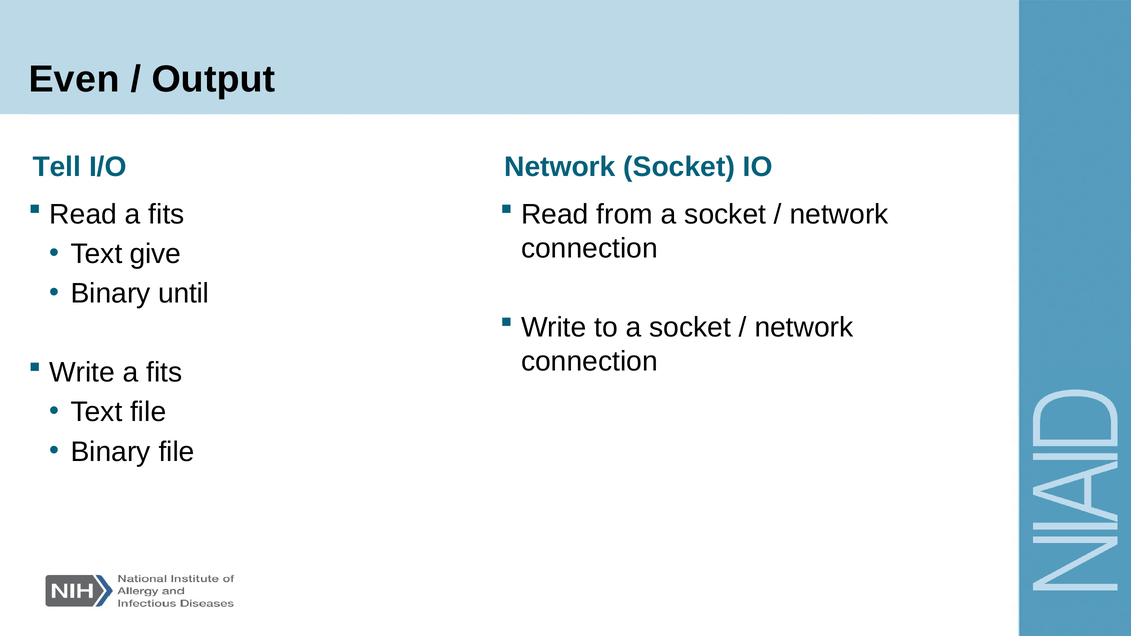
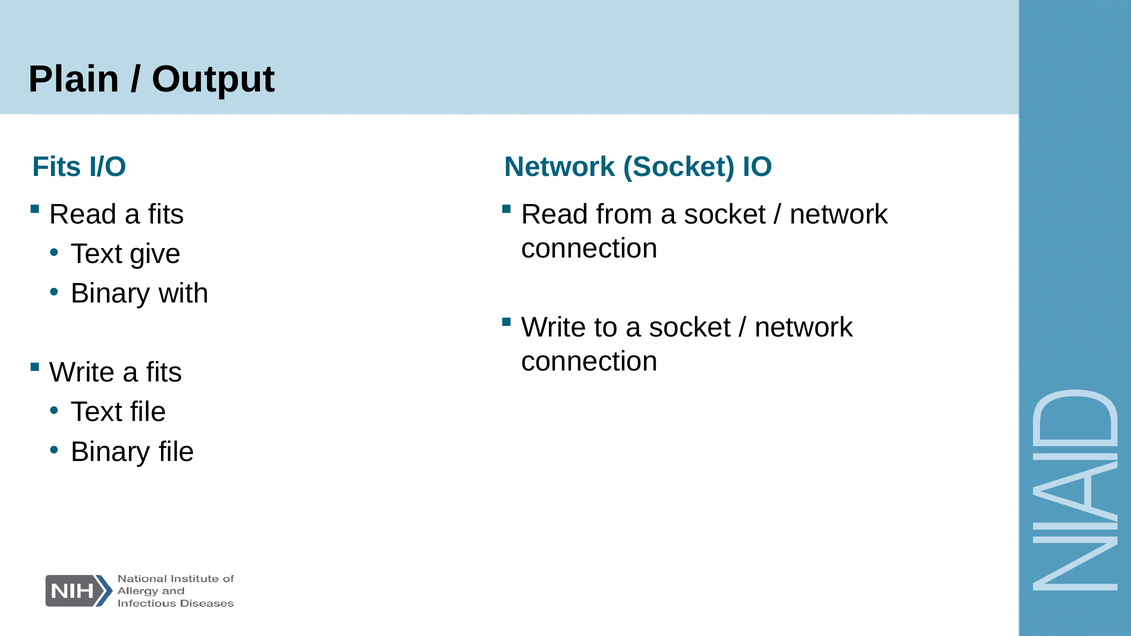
Even: Even -> Plain
Tell at (57, 167): Tell -> Fits
until: until -> with
